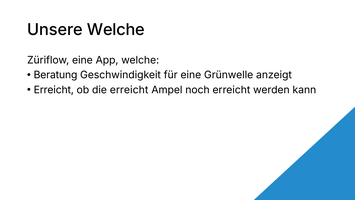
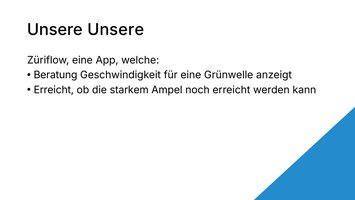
Unsere Welche: Welche -> Unsere
die erreicht: erreicht -> starkem
